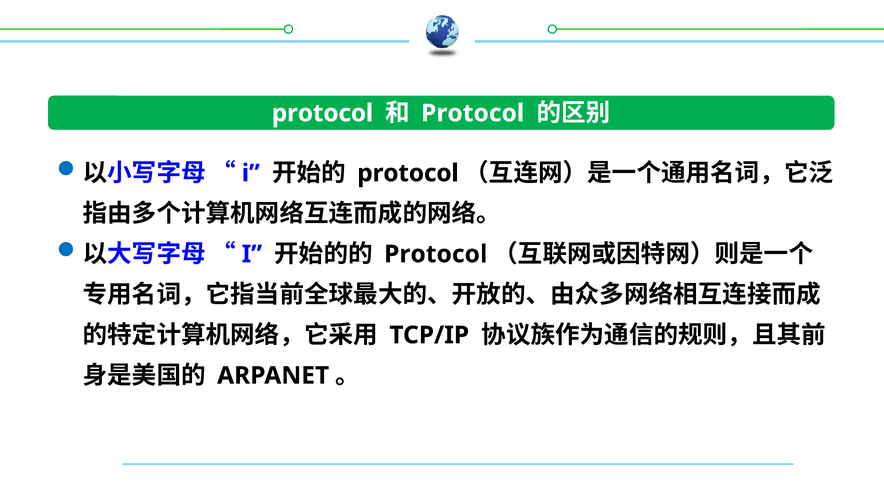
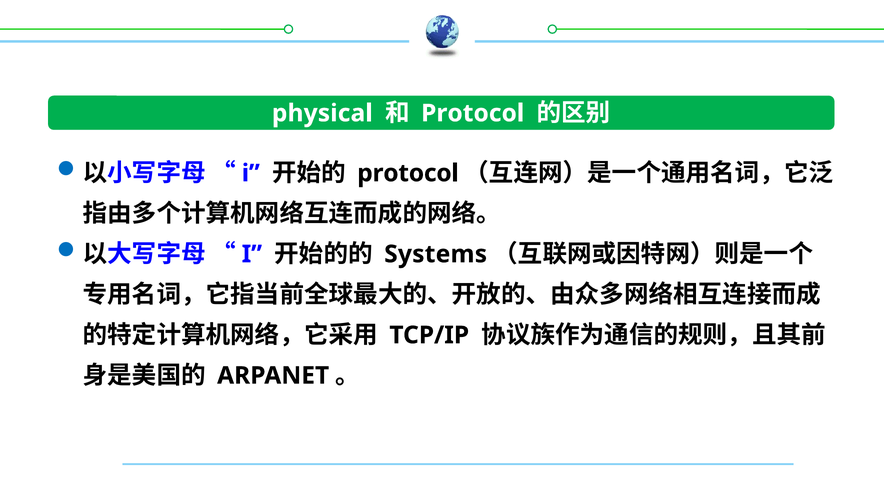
protocol at (322, 113): protocol -> physical
Protocol at (436, 254): Protocol -> Systems
